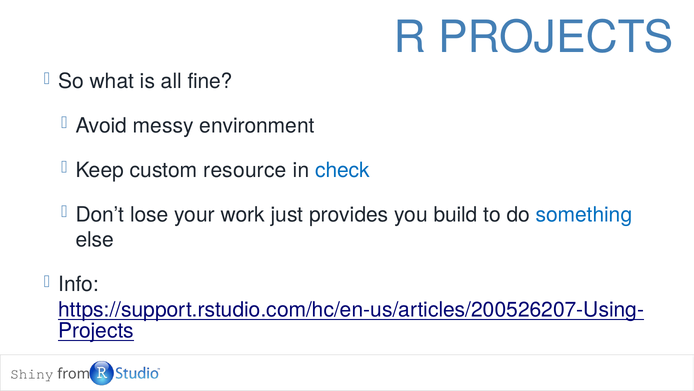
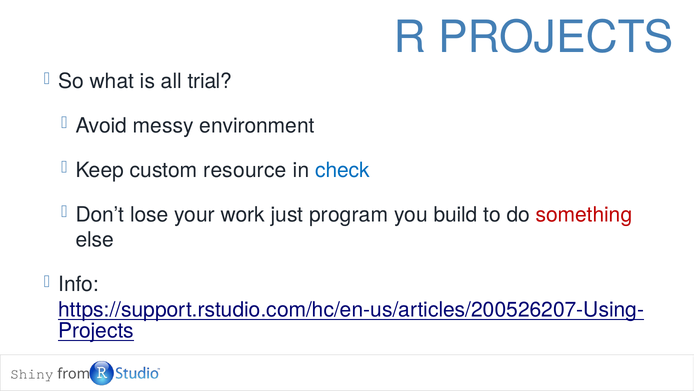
fine: fine -> trial
provides: provides -> program
something colour: blue -> red
